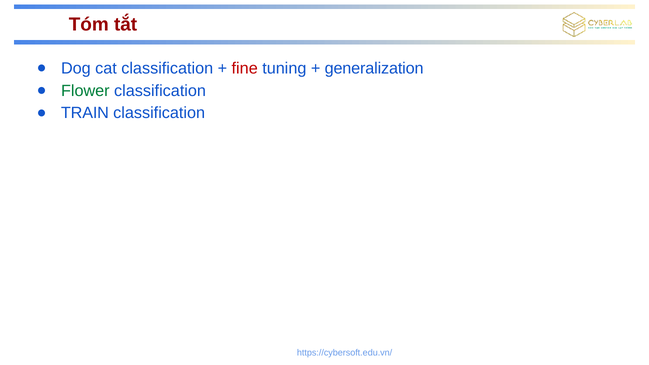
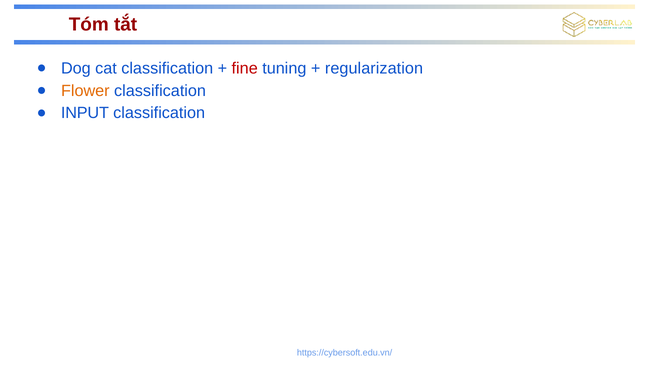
generalization: generalization -> regularization
Flower colour: green -> orange
TRAIN: TRAIN -> INPUT
